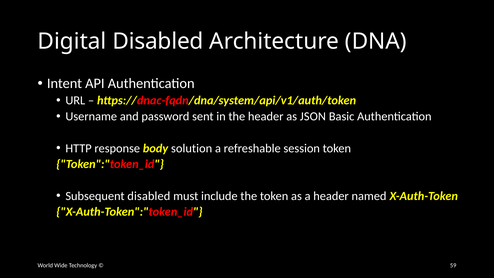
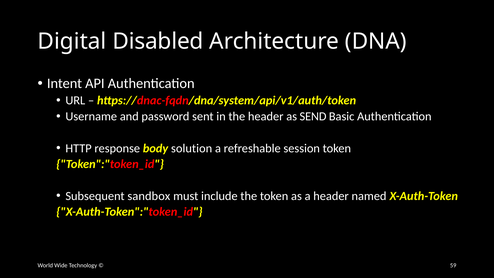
JSON: JSON -> SEND
Subsequent disabled: disabled -> sandbox
